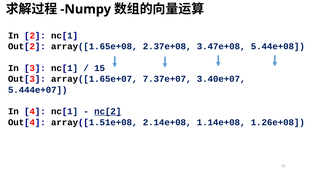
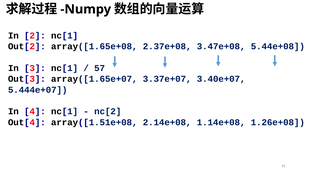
15: 15 -> 57
7.37e+07: 7.37e+07 -> 3.37e+07
nc[2 underline: present -> none
